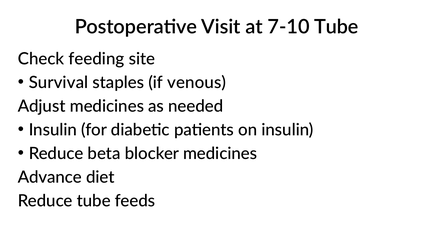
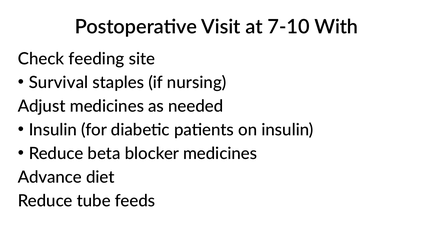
7-10 Tube: Tube -> With
venous: venous -> nursing
